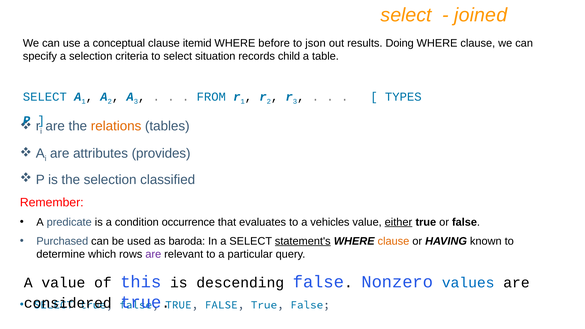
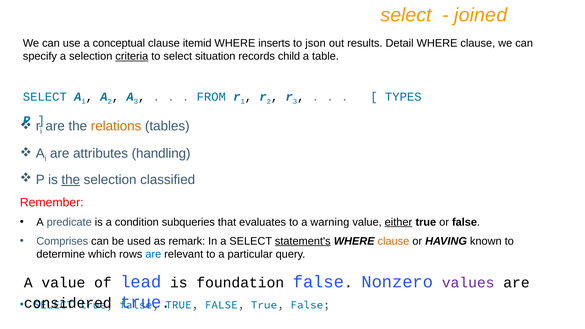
before: before -> inserts
Doing: Doing -> Detail
criteria underline: none -> present
provides: provides -> handling
the at (71, 180) underline: none -> present
occurrence: occurrence -> subqueries
vehicles: vehicles -> warning
Purchased: Purchased -> Comprises
baroda: baroda -> remark
are at (153, 254) colour: purple -> blue
this: this -> lead
descending: descending -> foundation
values colour: blue -> purple
